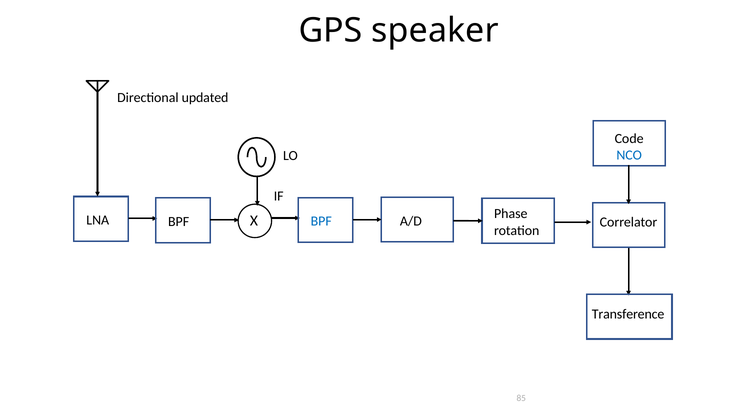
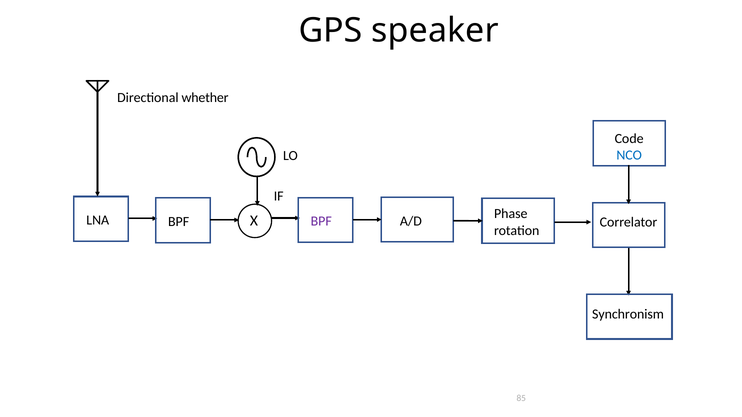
updated: updated -> whether
BPF at (321, 222) colour: blue -> purple
Transference: Transference -> Synchronism
